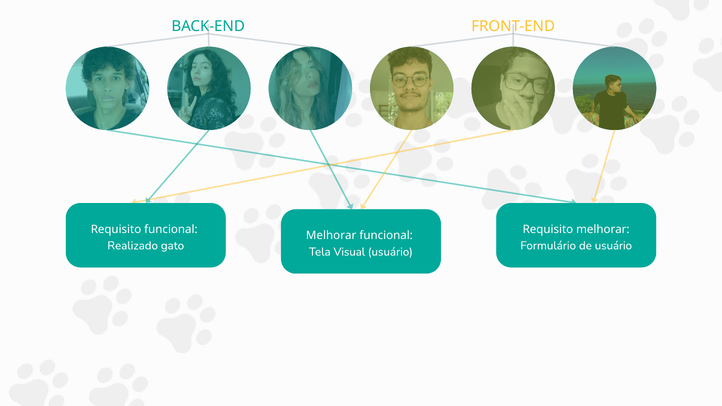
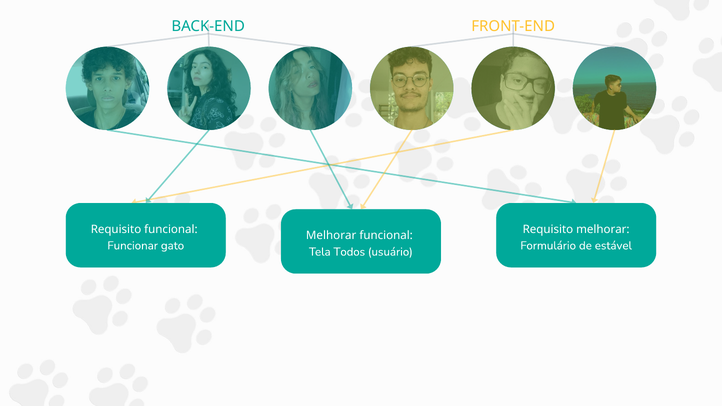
Realizado: Realizado -> Funcionar
de usuário: usuário -> estável
Visual: Visual -> Todos
